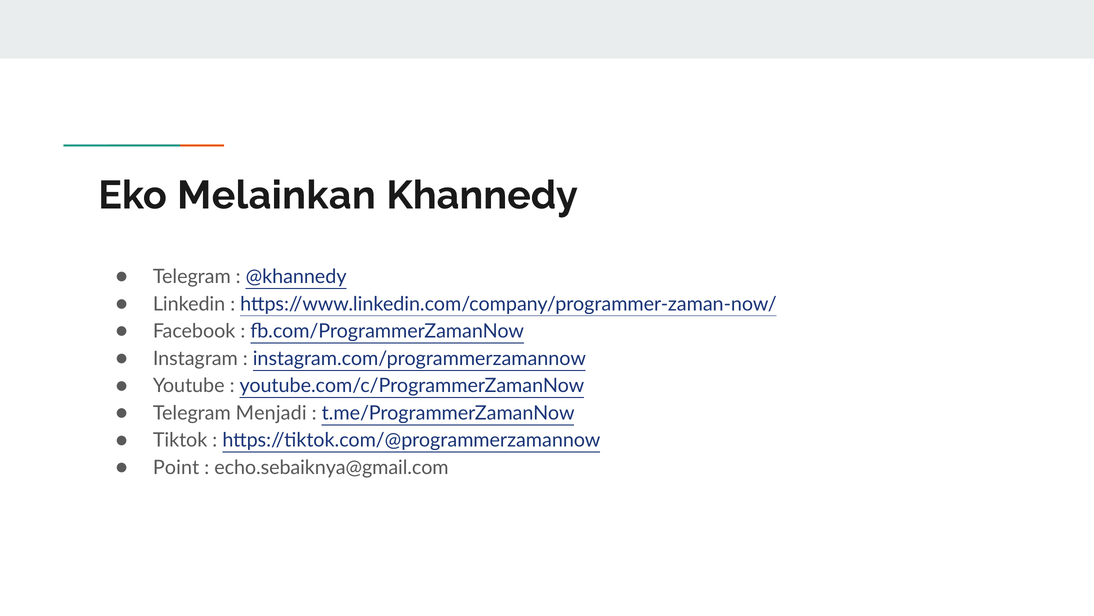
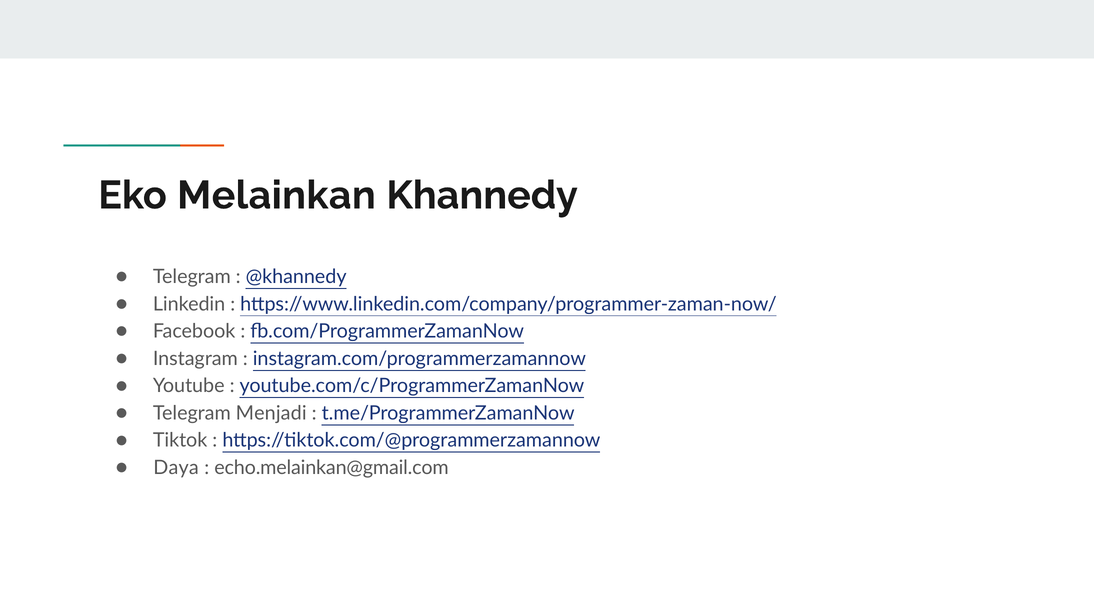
Point: Point -> Daya
echo.sebaiknya@gmail.com: echo.sebaiknya@gmail.com -> echo.melainkan@gmail.com
